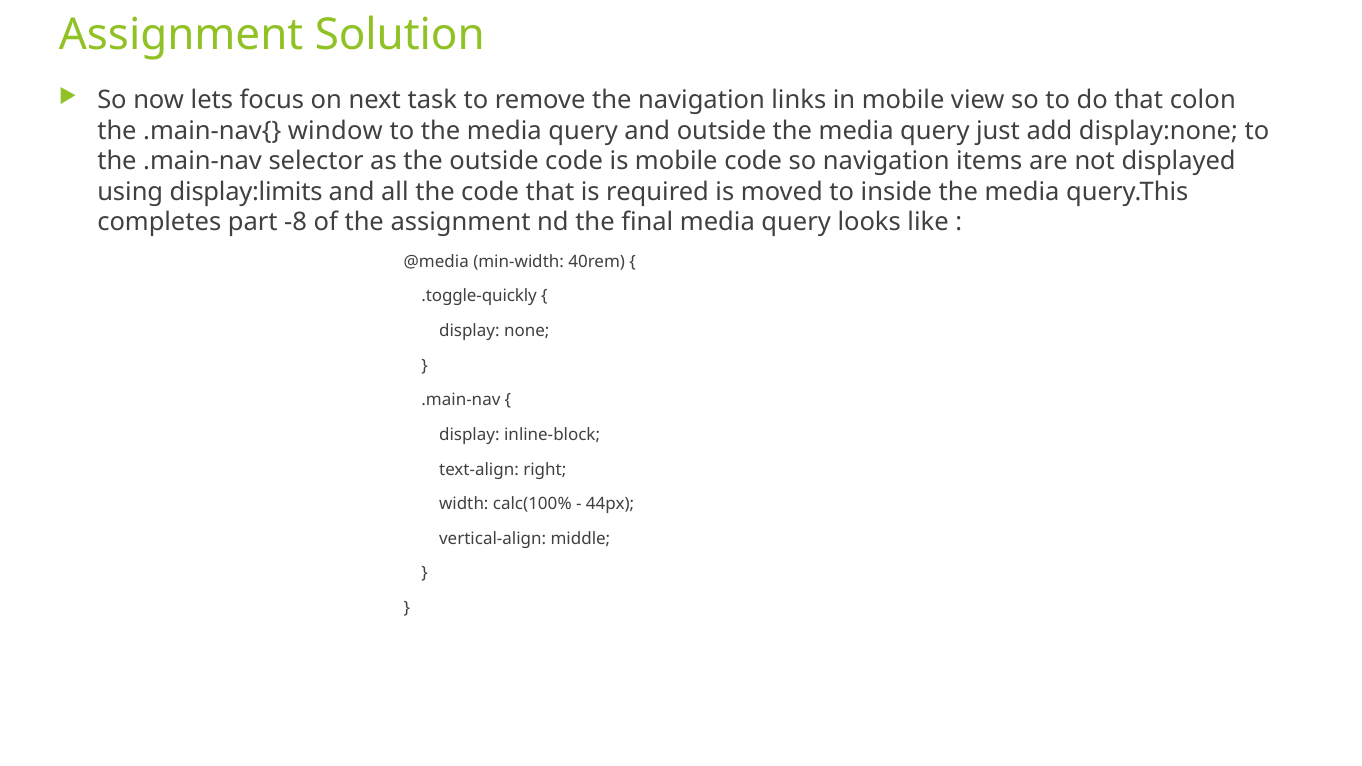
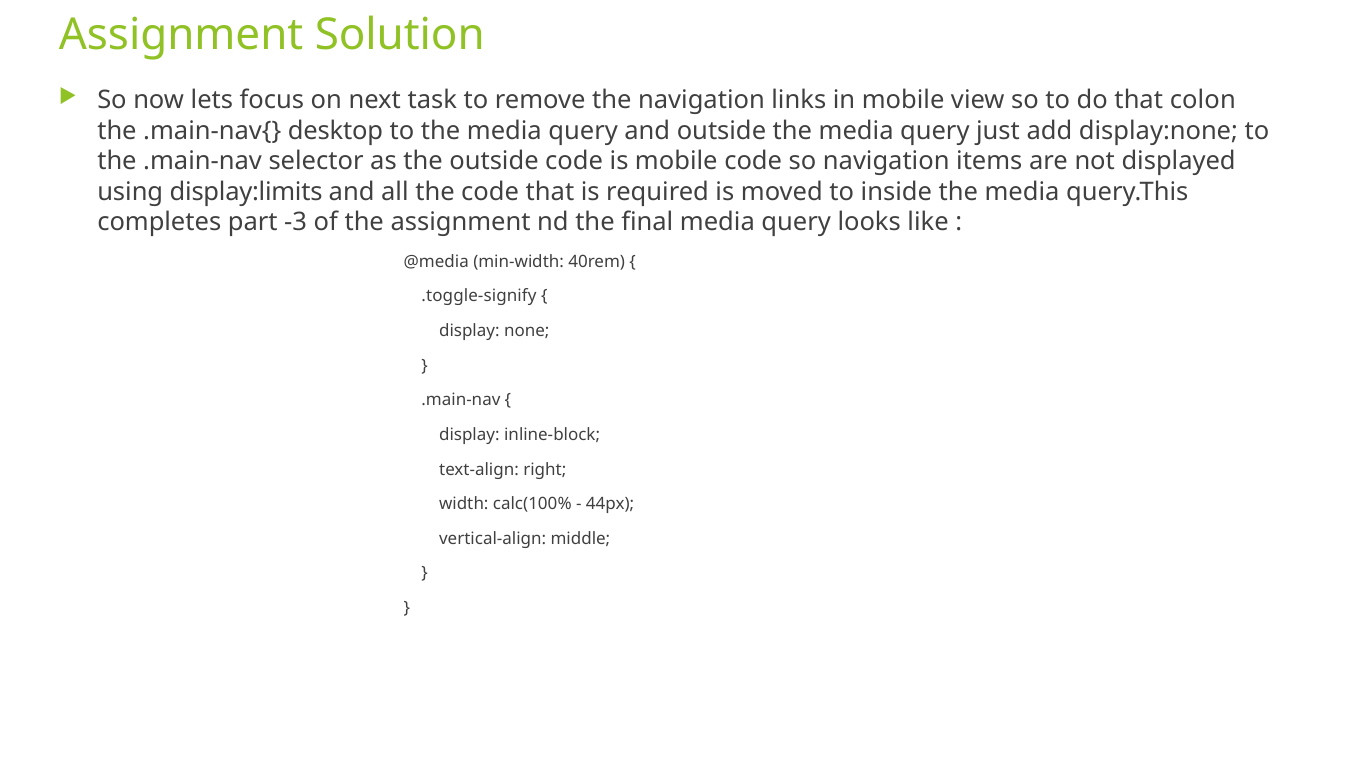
window: window -> desktop
-8: -8 -> -3
.toggle-quickly: .toggle-quickly -> .toggle-signify
